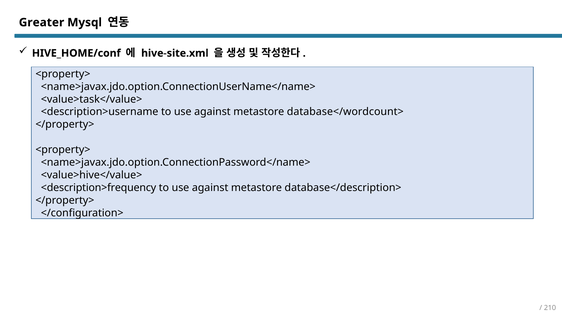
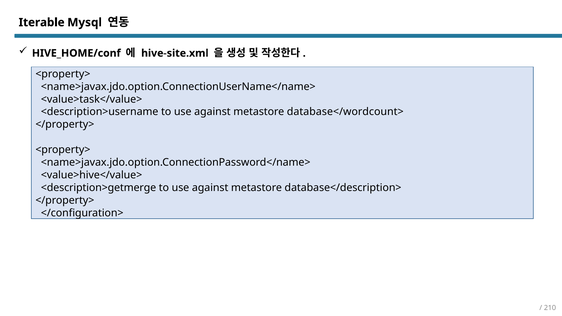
Greater: Greater -> Iterable
<description>frequency: <description>frequency -> <description>getmerge
